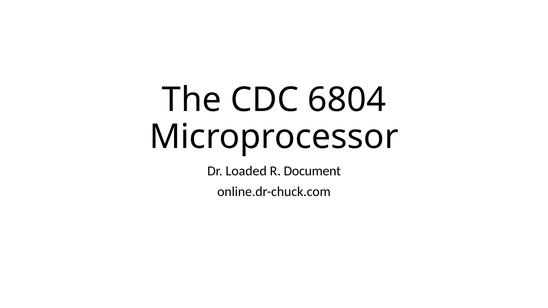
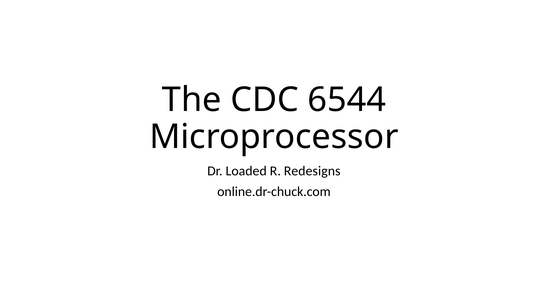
6804: 6804 -> 6544
Document: Document -> Redesigns
